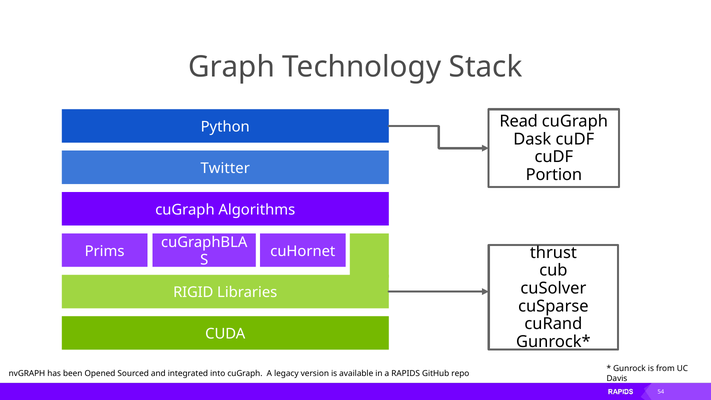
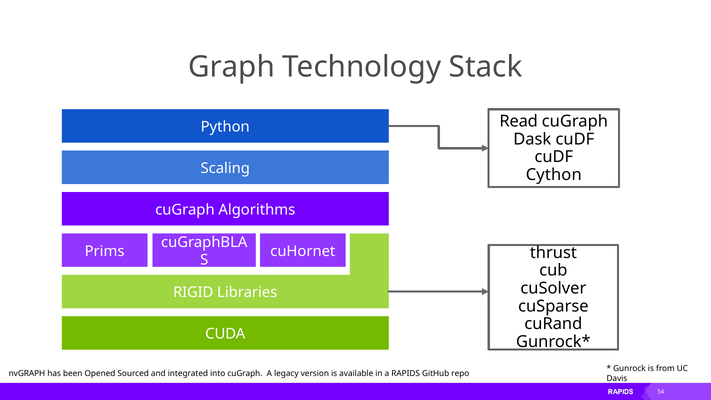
Twitter: Twitter -> Scaling
Portion: Portion -> Cython
